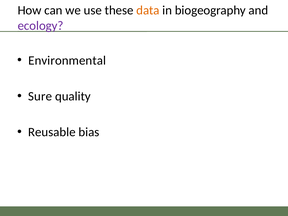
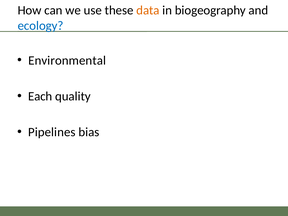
ecology colour: purple -> blue
Sure: Sure -> Each
Reusable: Reusable -> Pipelines
